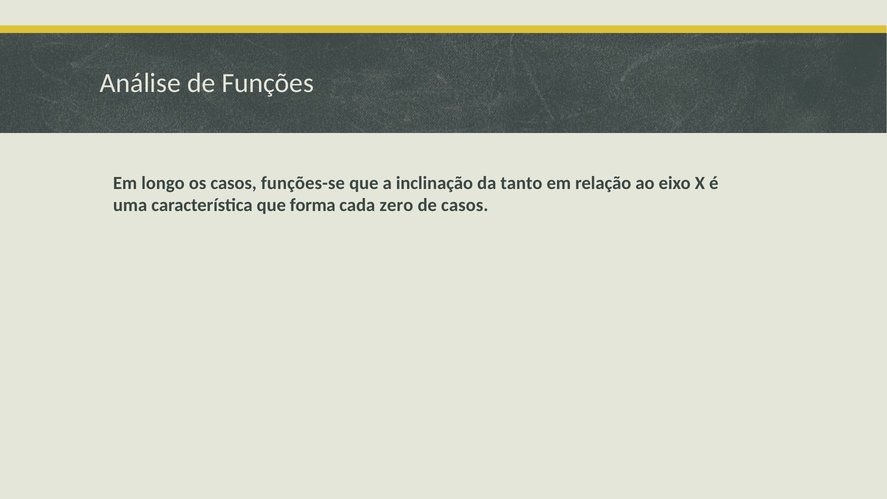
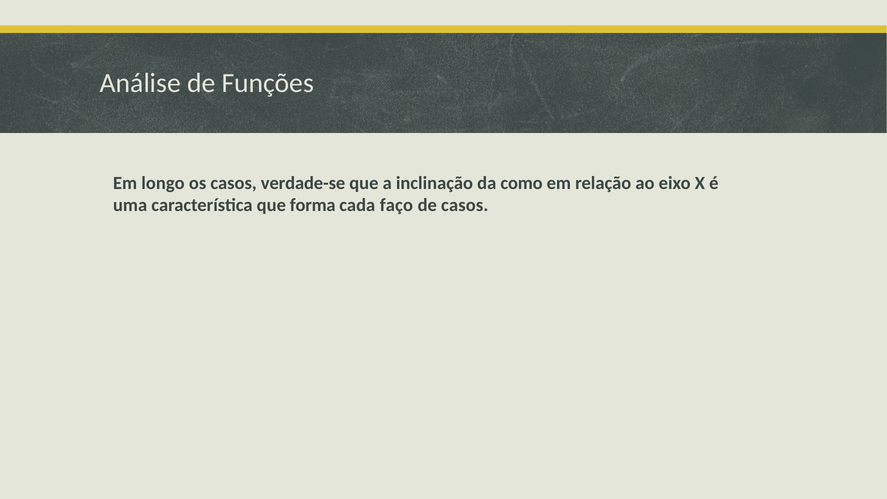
funções-se: funções-se -> verdade-se
tanto: tanto -> como
zero: zero -> faço
